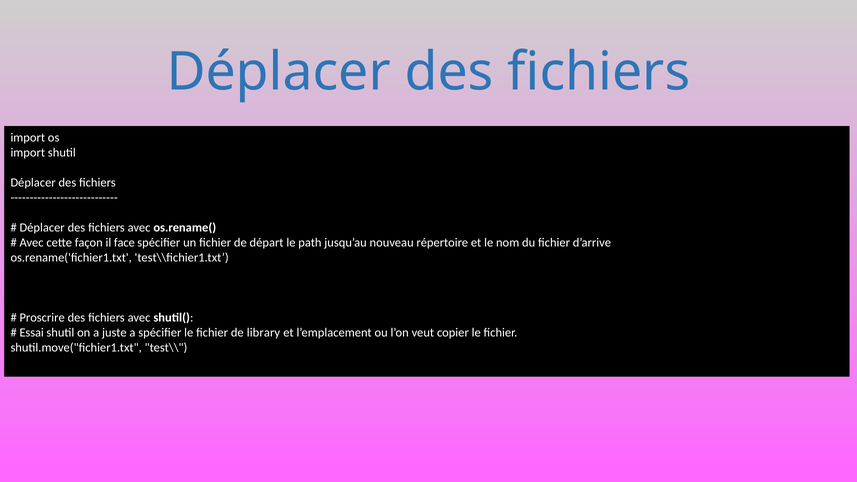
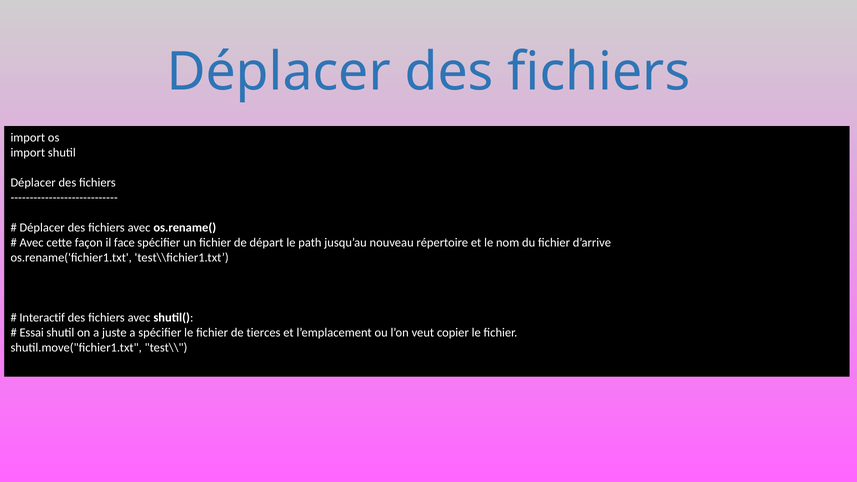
Proscrire: Proscrire -> Interactif
library: library -> tierces
